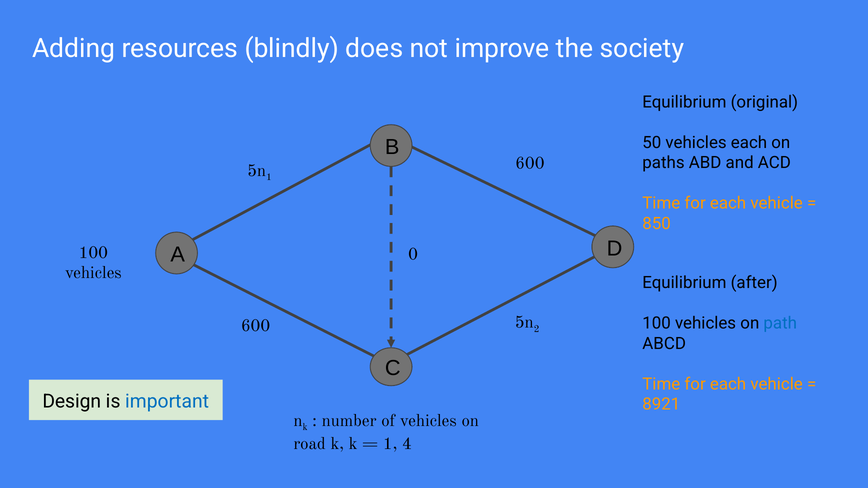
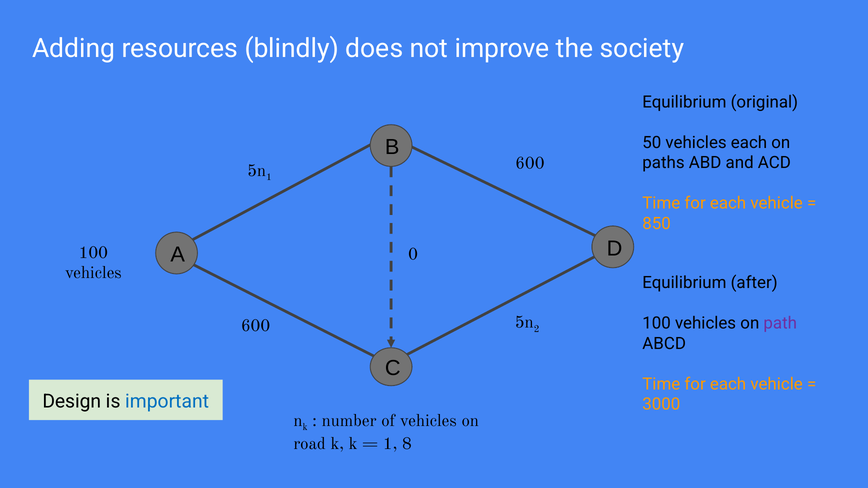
path colour: blue -> purple
8921: 8921 -> 3000
4: 4 -> 8
